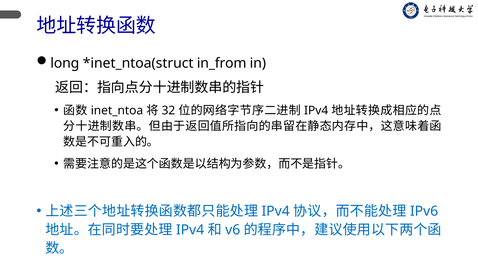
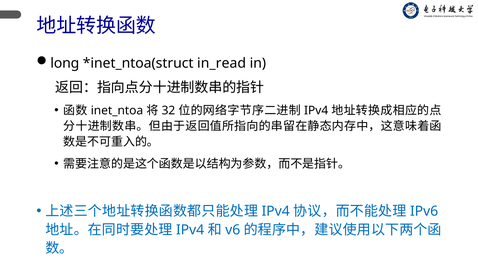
in_from: in_from -> in_read
